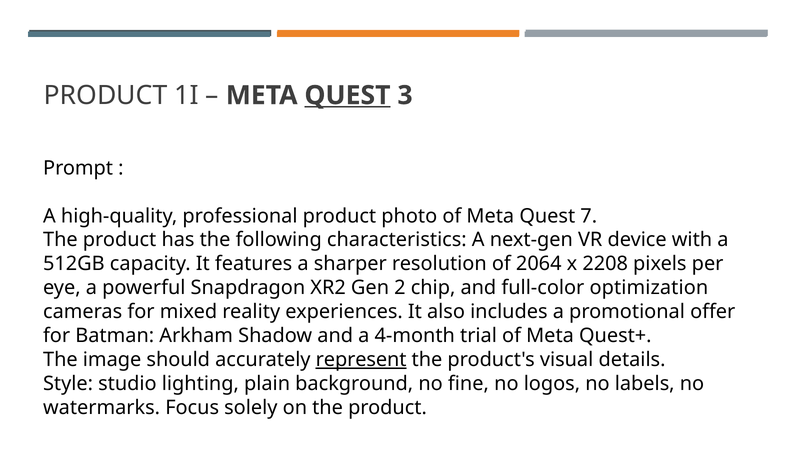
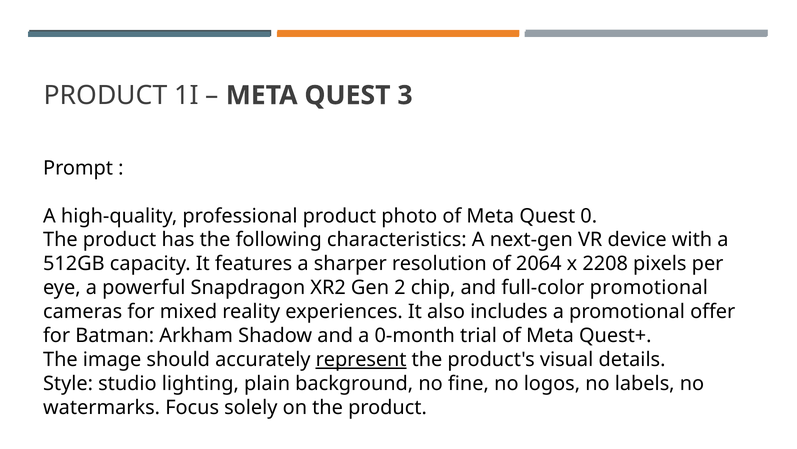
QUEST at (347, 95) underline: present -> none
7: 7 -> 0
full-color optimization: optimization -> promotional
4-month: 4-month -> 0-month
